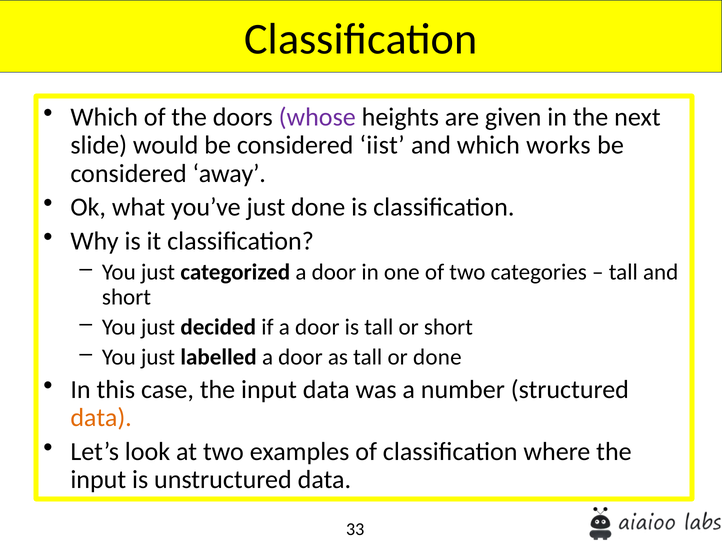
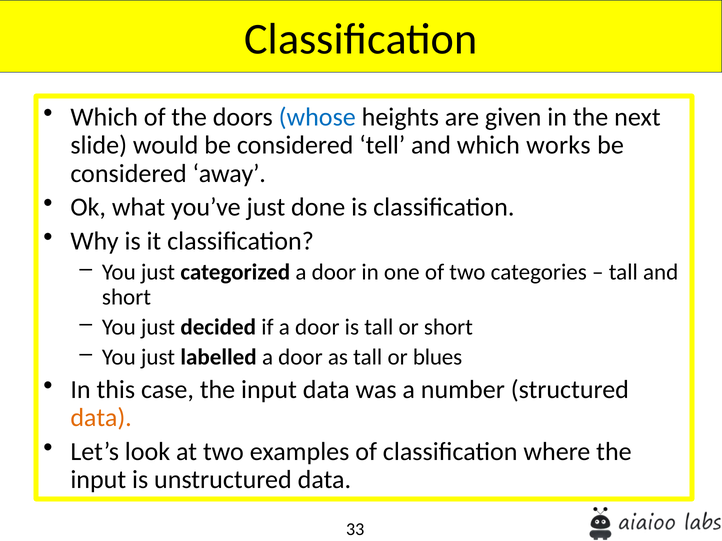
whose colour: purple -> blue
iist: iist -> tell
or done: done -> blues
